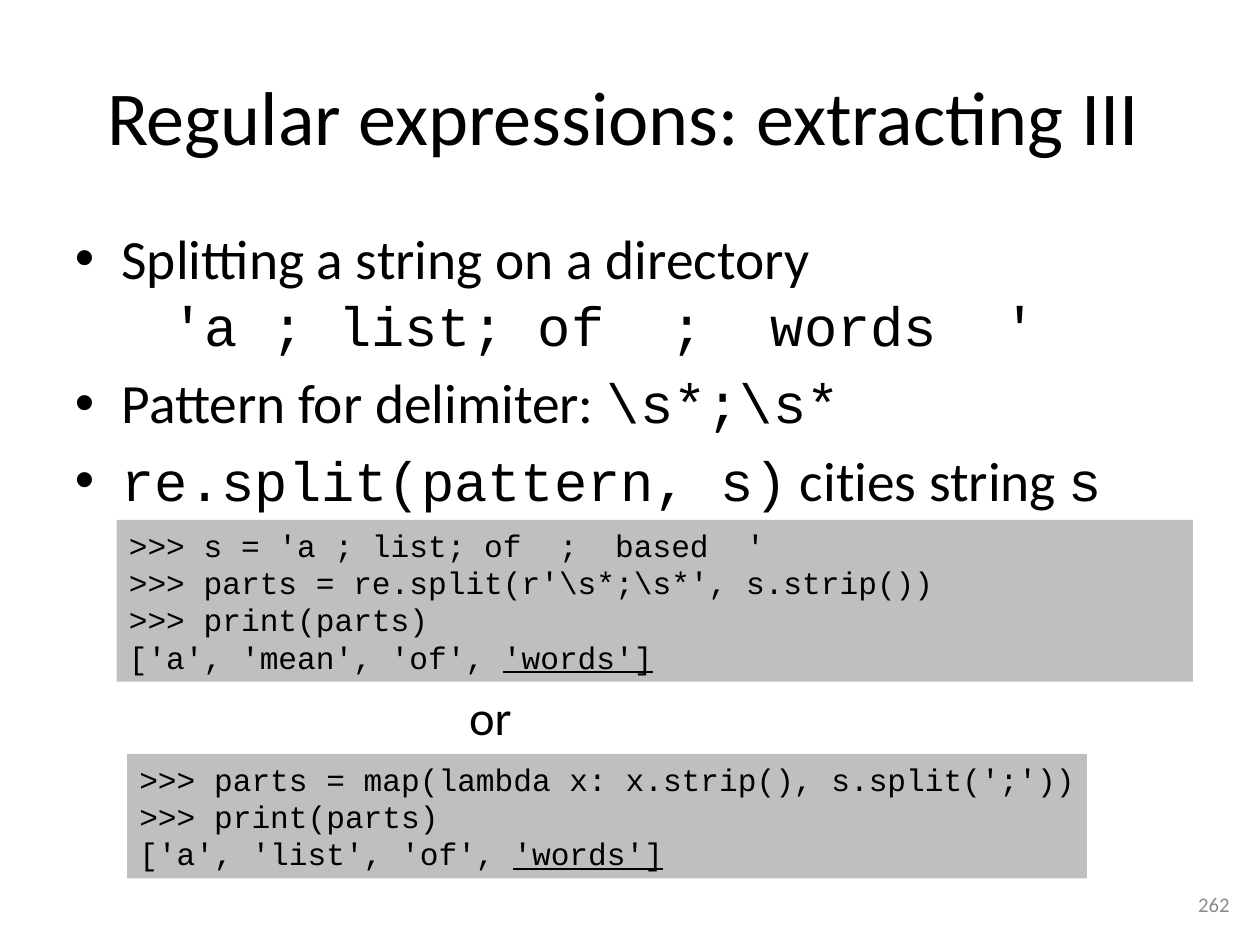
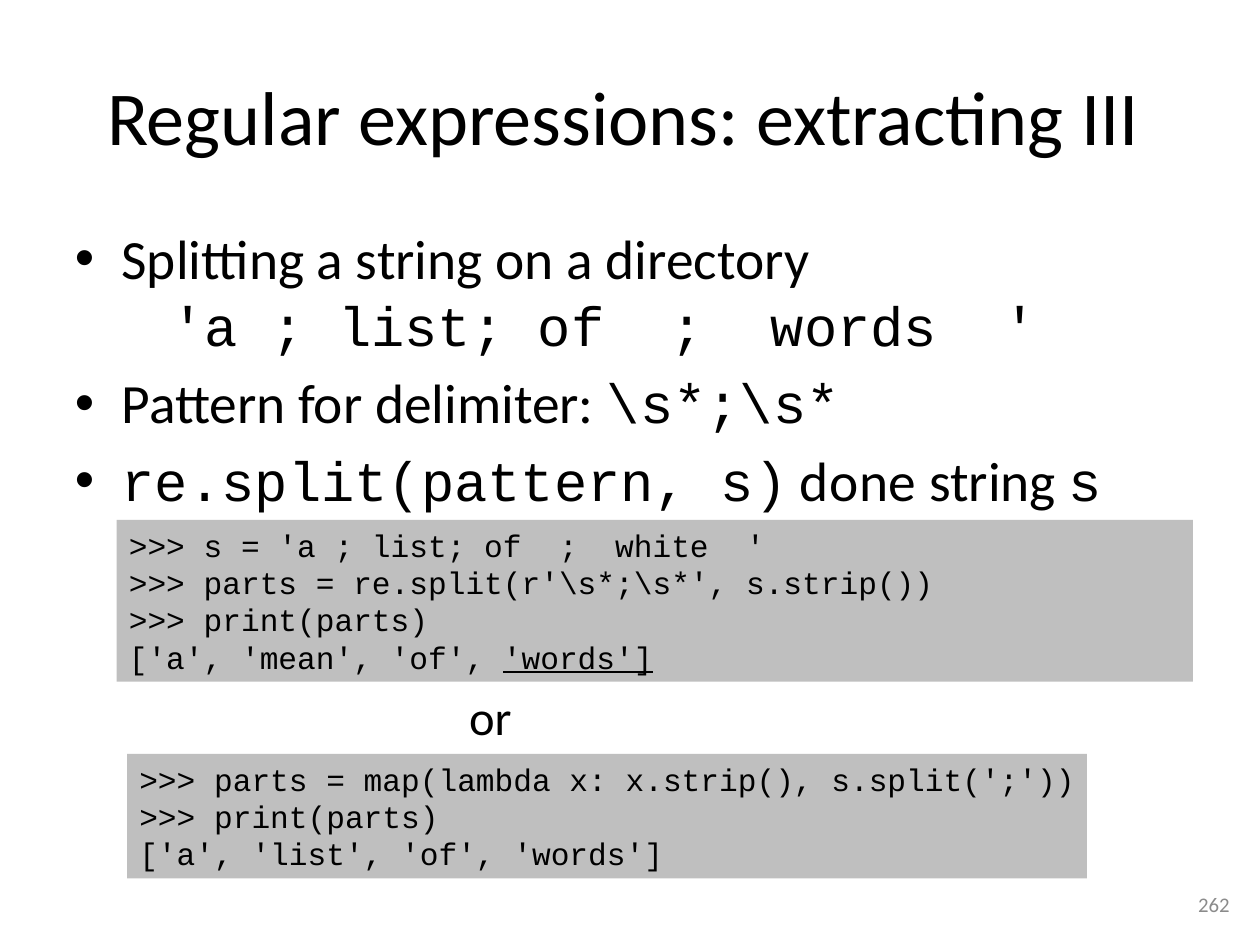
cities: cities -> done
based: based -> white
words at (588, 856) underline: present -> none
